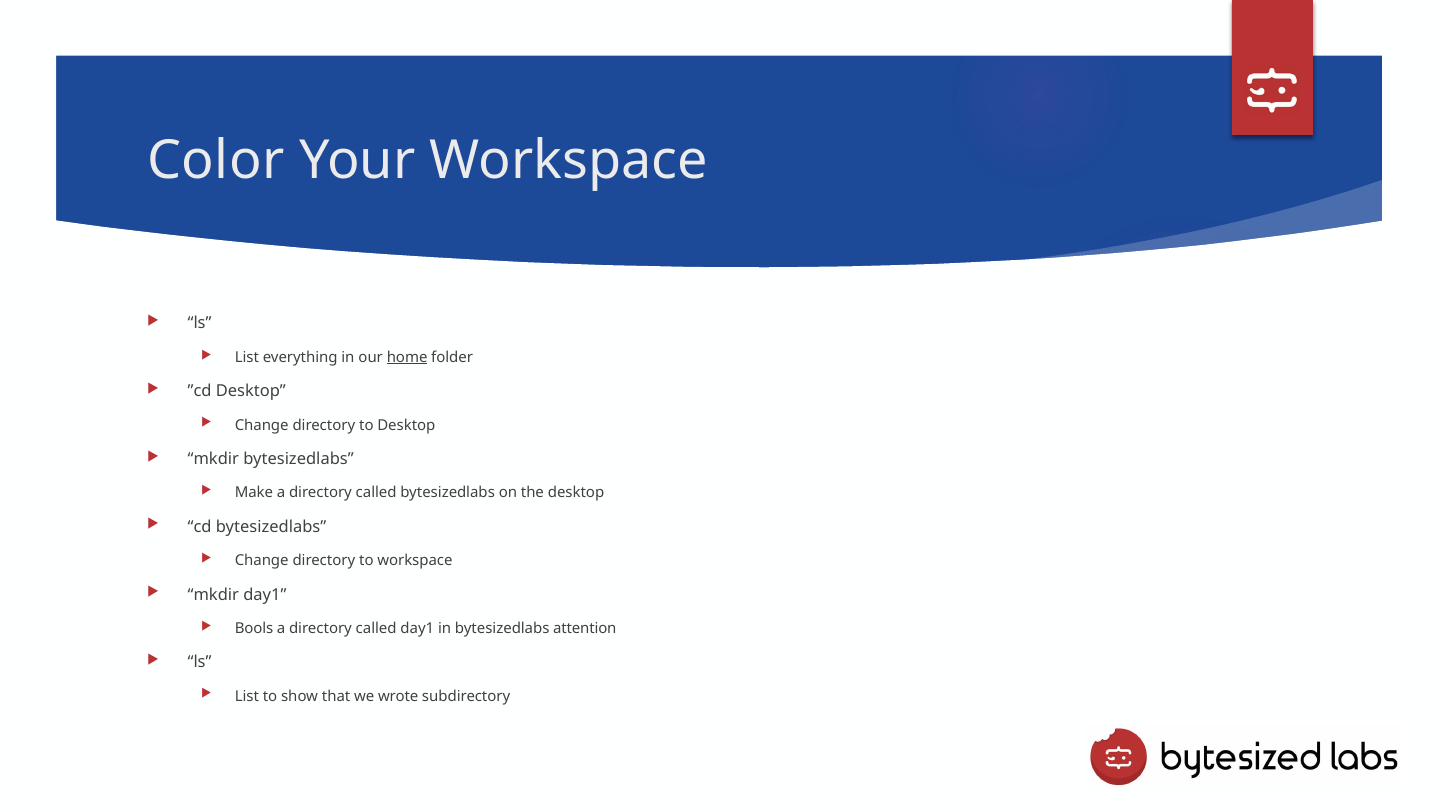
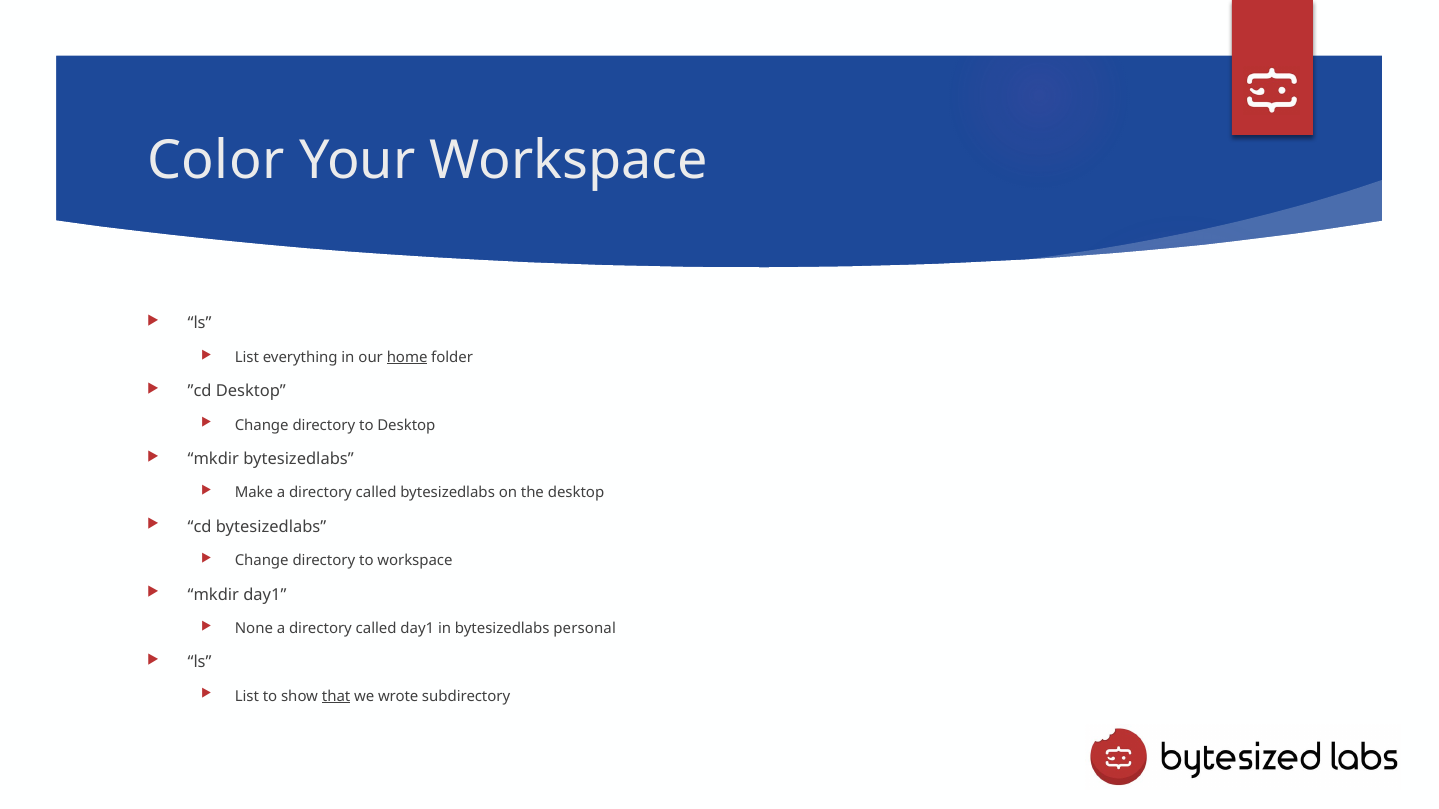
Bools: Bools -> None
attention: attention -> personal
that underline: none -> present
